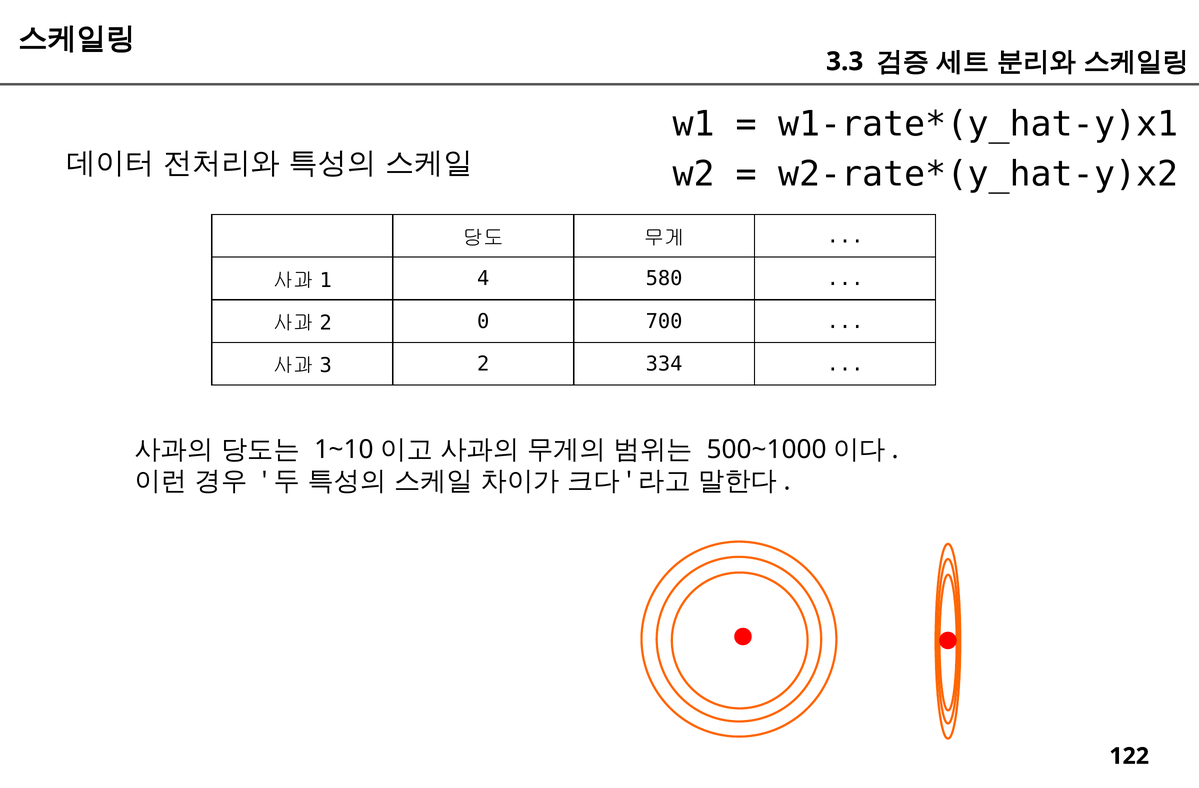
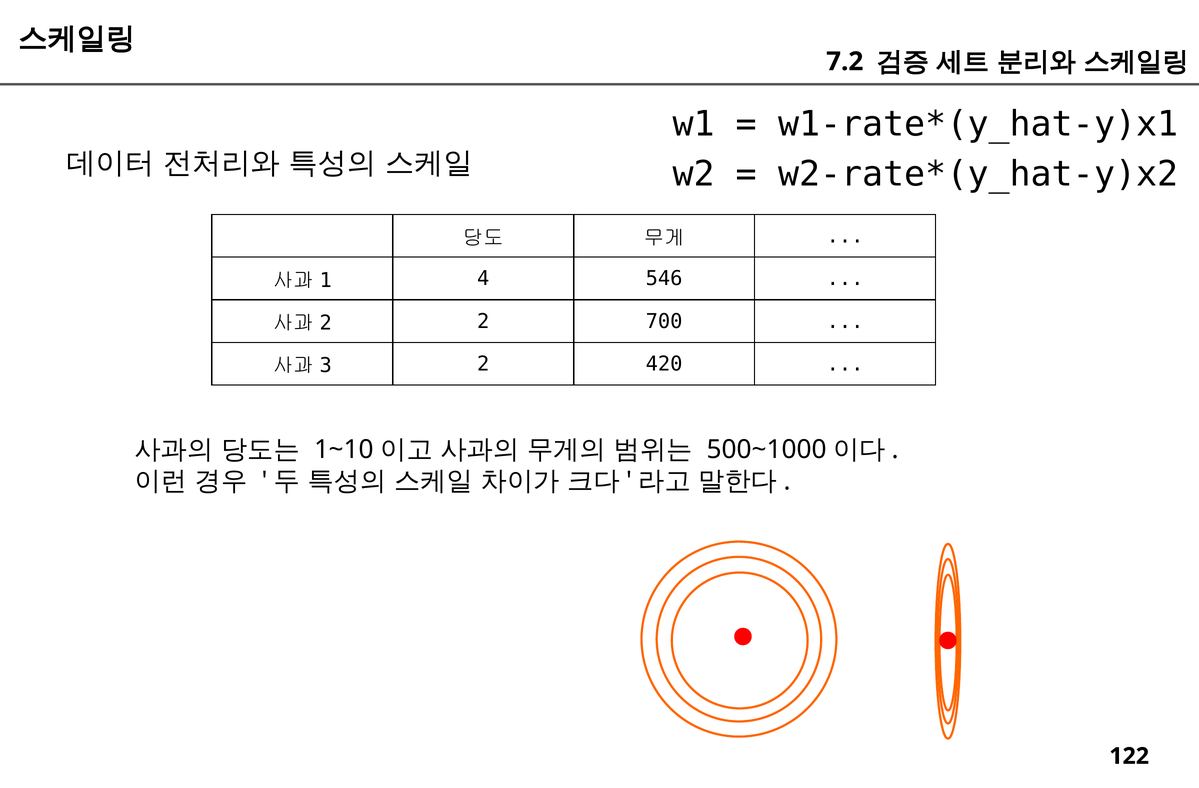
3.3: 3.3 -> 7.2
580: 580 -> 546
2 0: 0 -> 2
334: 334 -> 420
